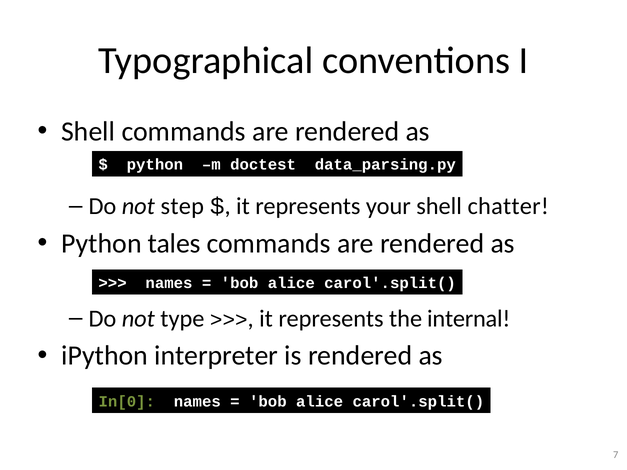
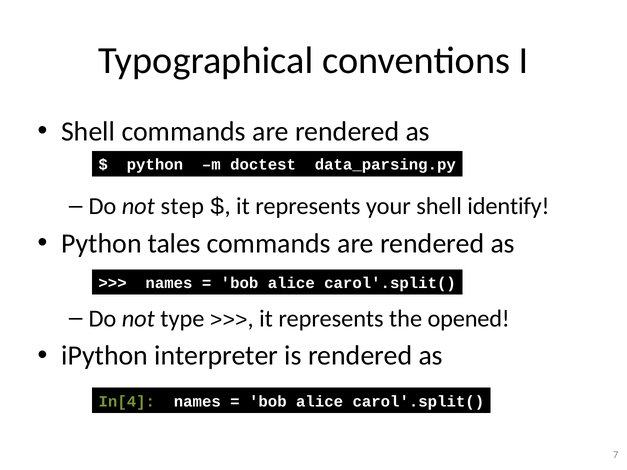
chatter: chatter -> identify
internal: internal -> opened
In[0: In[0 -> In[4
